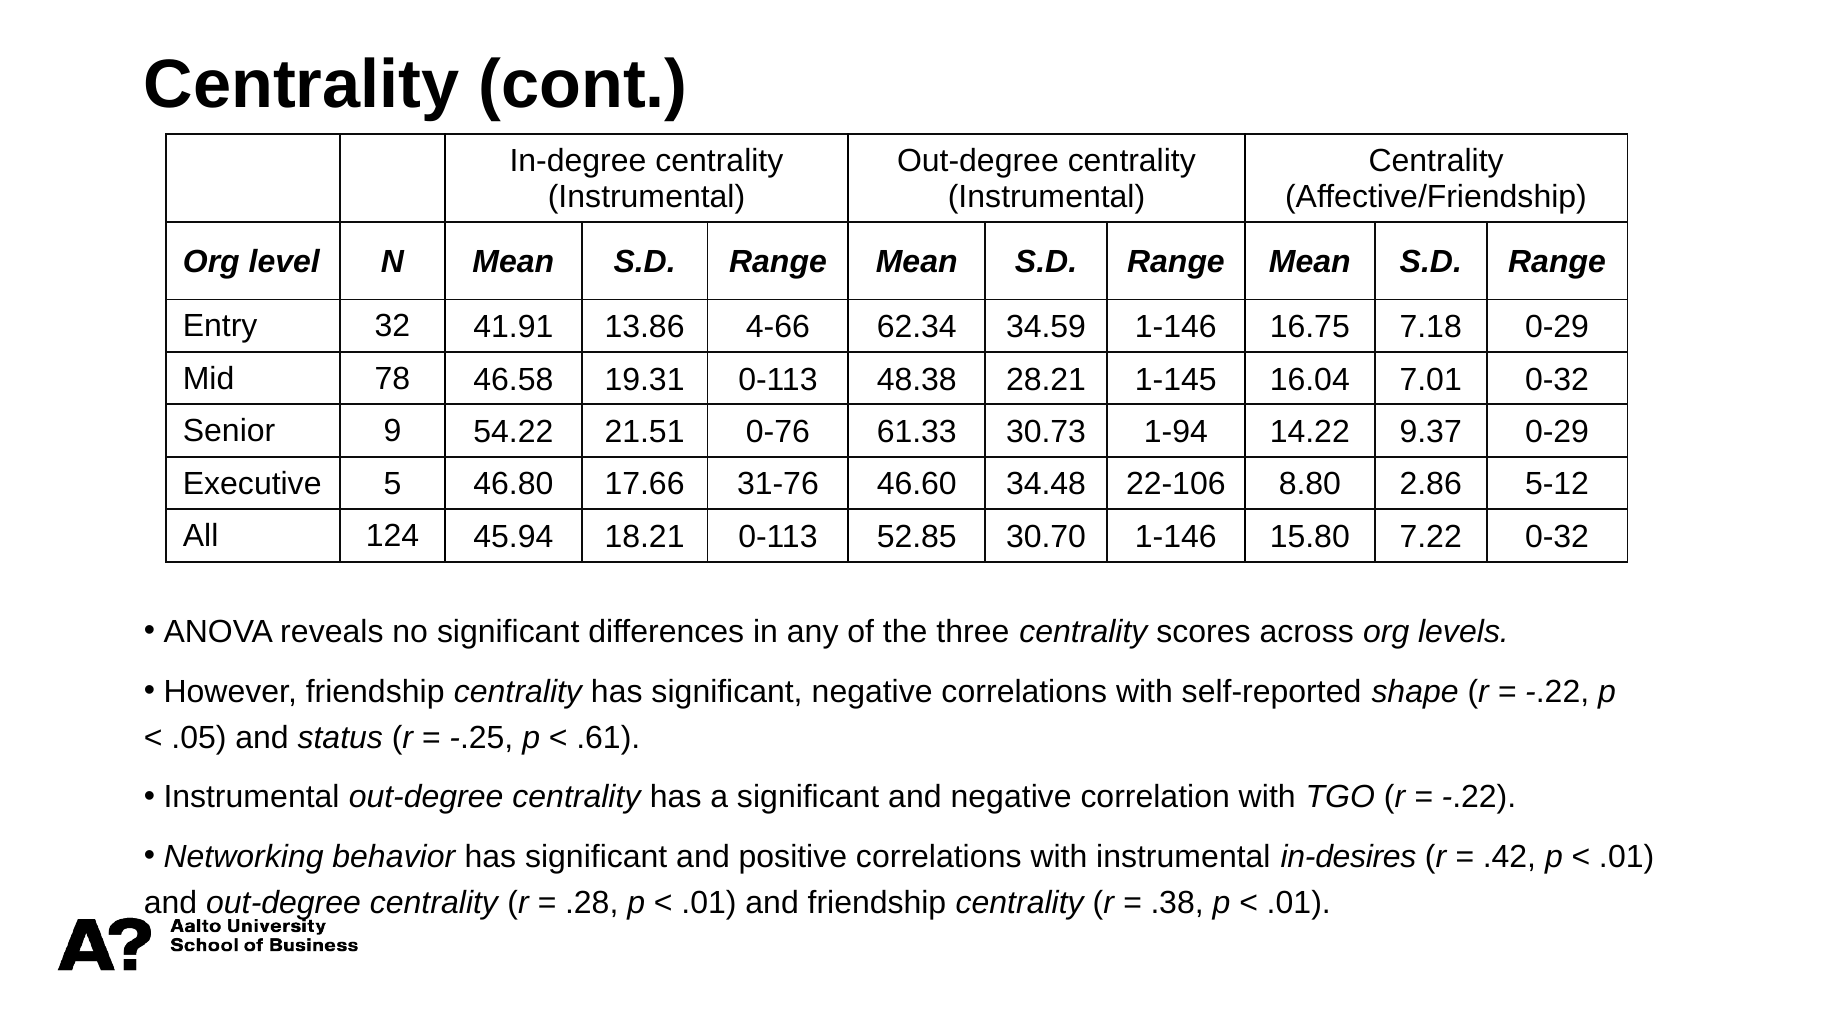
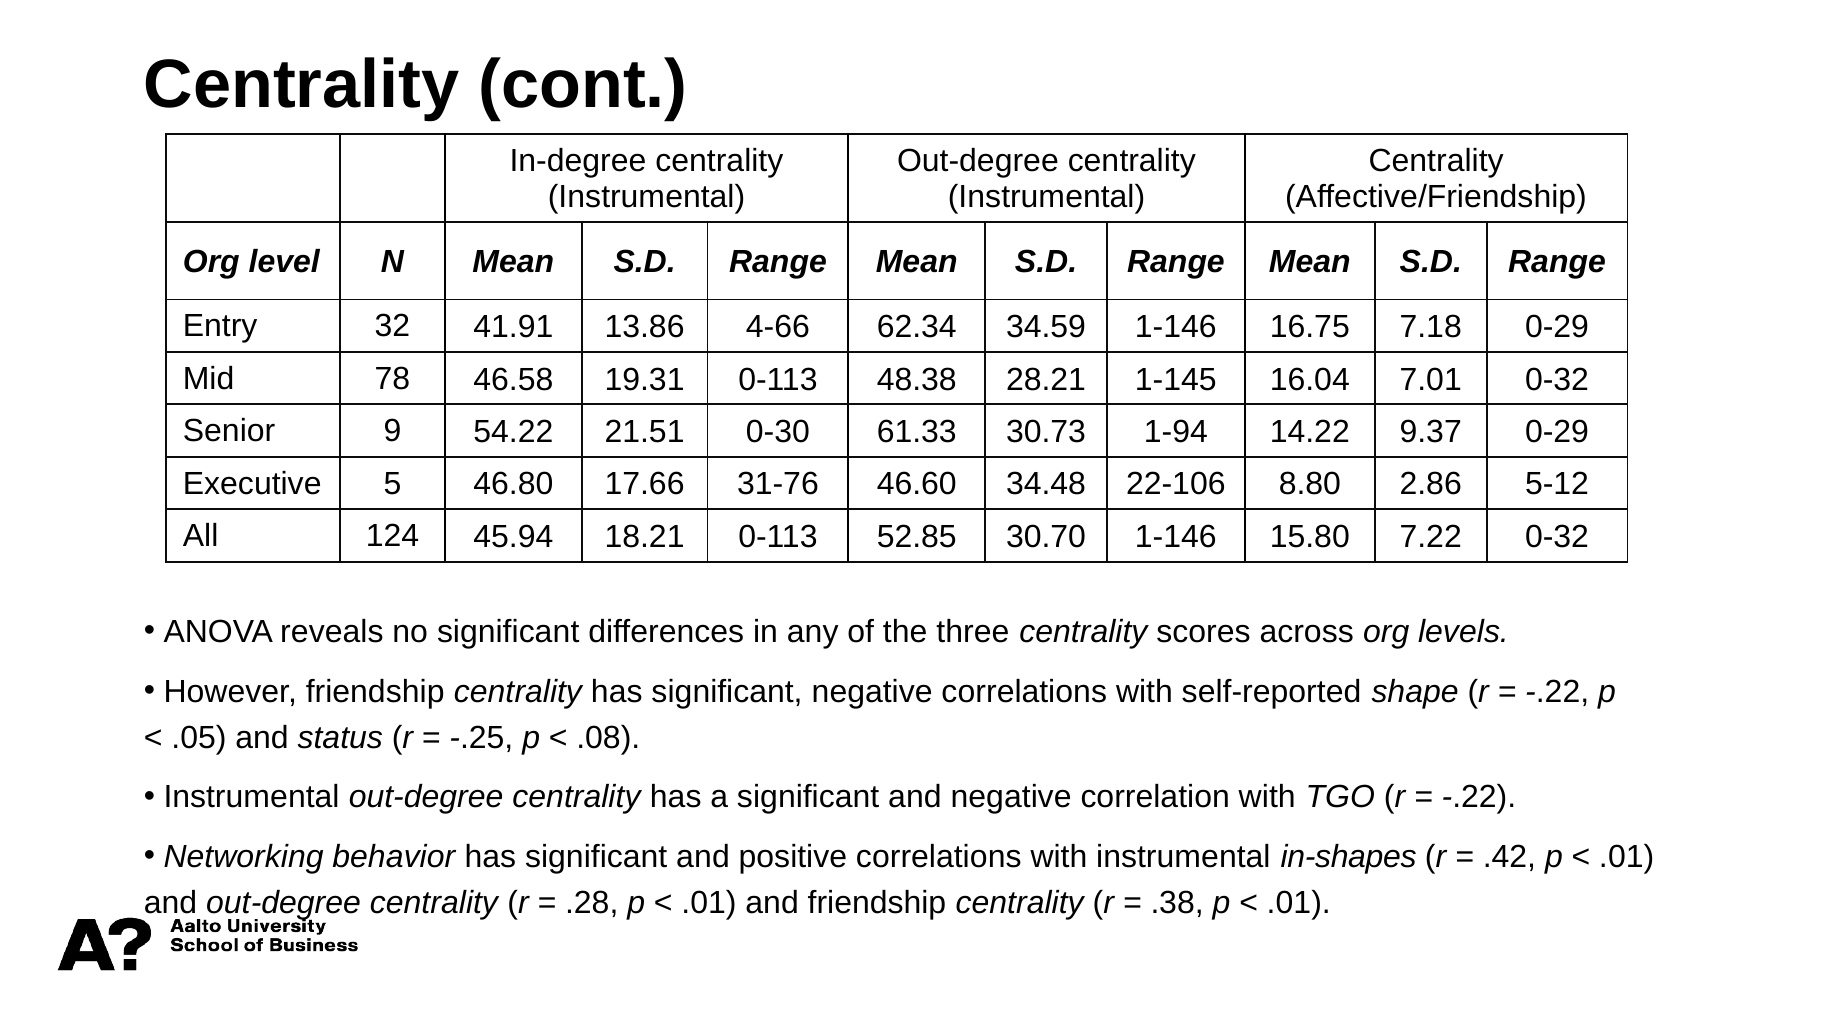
0-76: 0-76 -> 0-30
.61: .61 -> .08
in-desires: in-desires -> in-shapes
